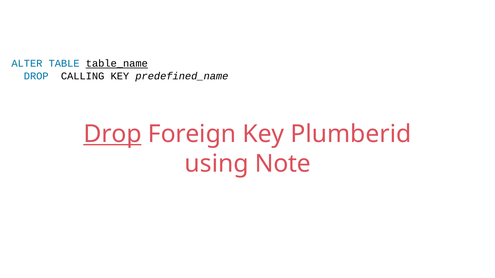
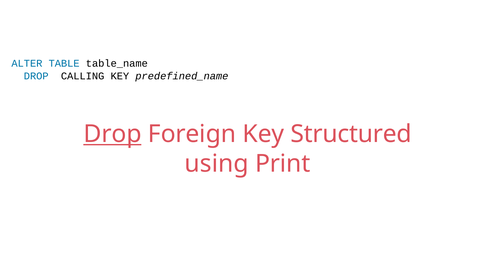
table_name underline: present -> none
Plumberid: Plumberid -> Structured
Note: Note -> Print
